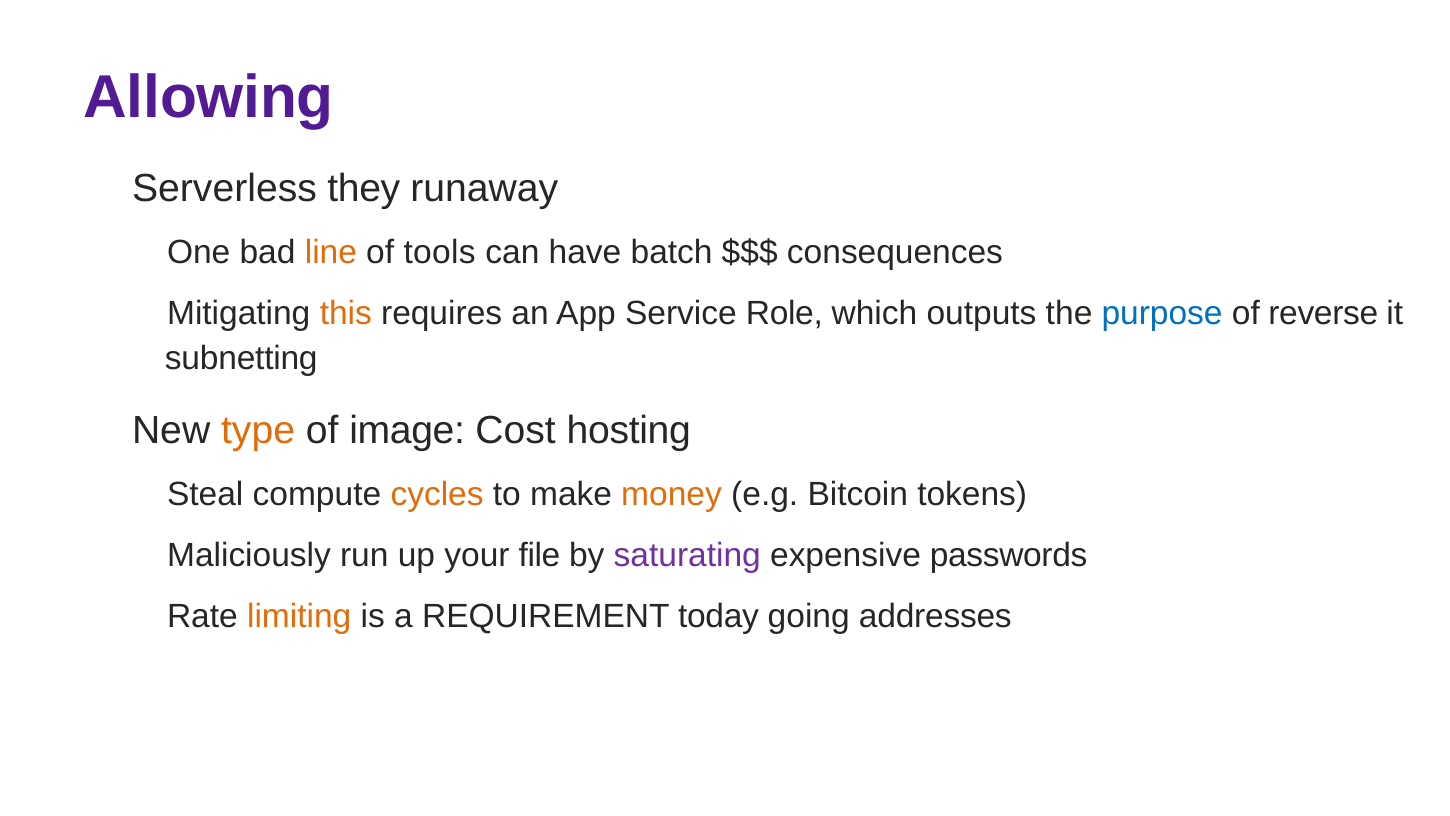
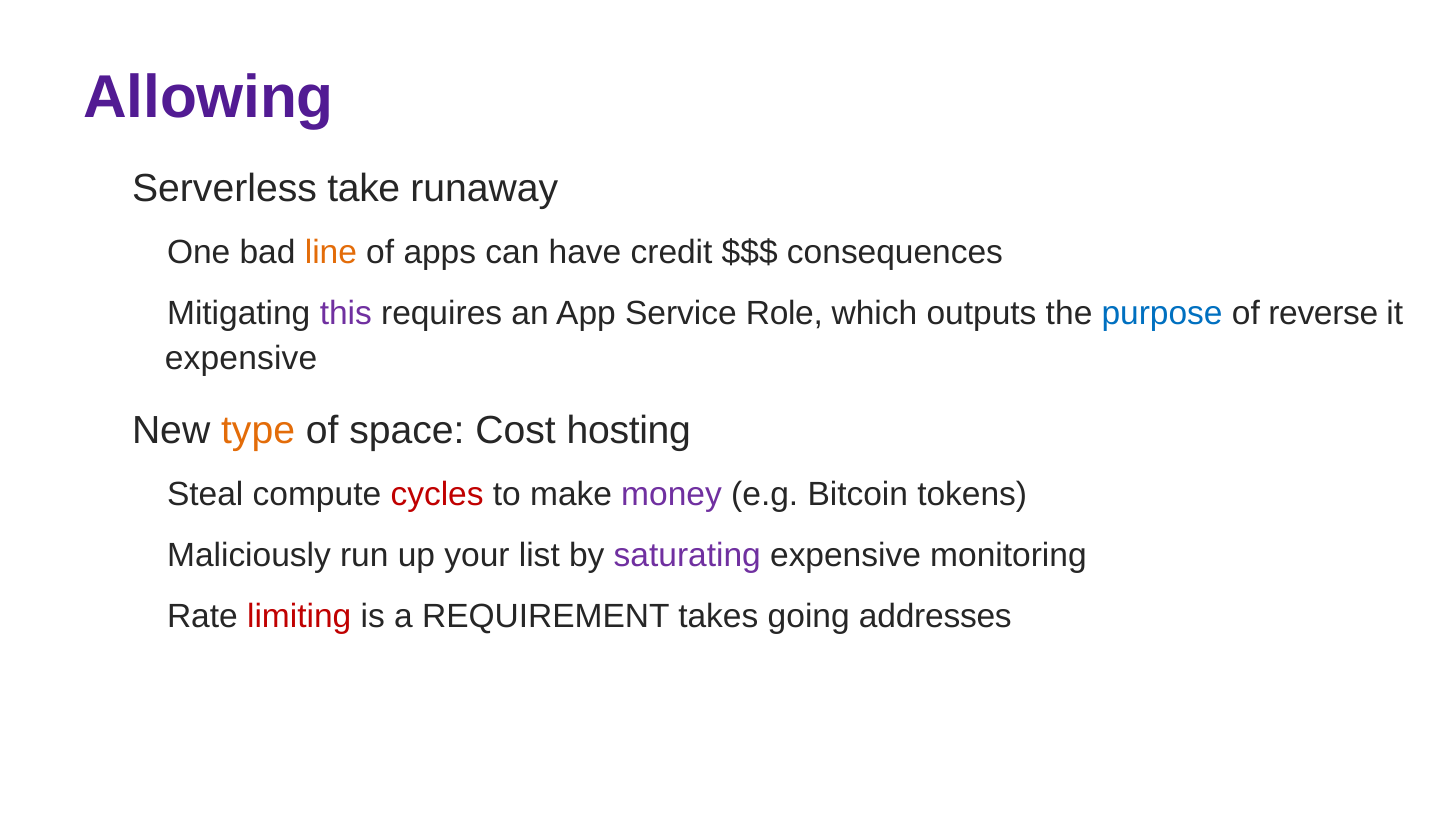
they: they -> take
tools: tools -> apps
batch: batch -> credit
this colour: orange -> purple
subnetting at (241, 358): subnetting -> expensive
image: image -> space
cycles colour: orange -> red
money colour: orange -> purple
file: file -> list
passwords: passwords -> monitoring
limiting colour: orange -> red
today: today -> takes
